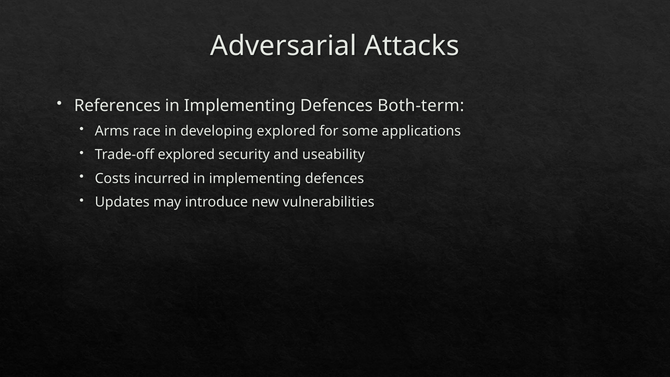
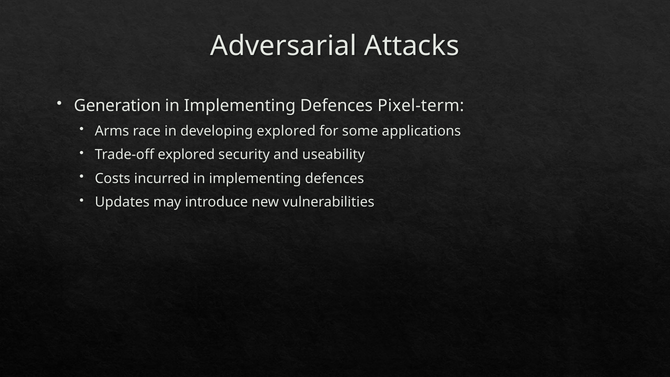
References: References -> Generation
Both-term: Both-term -> Pixel-term
